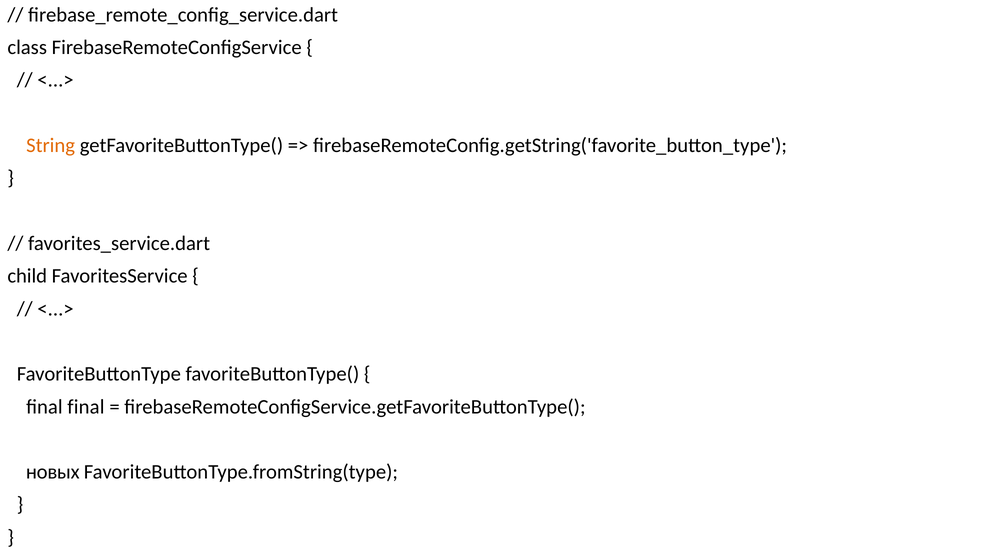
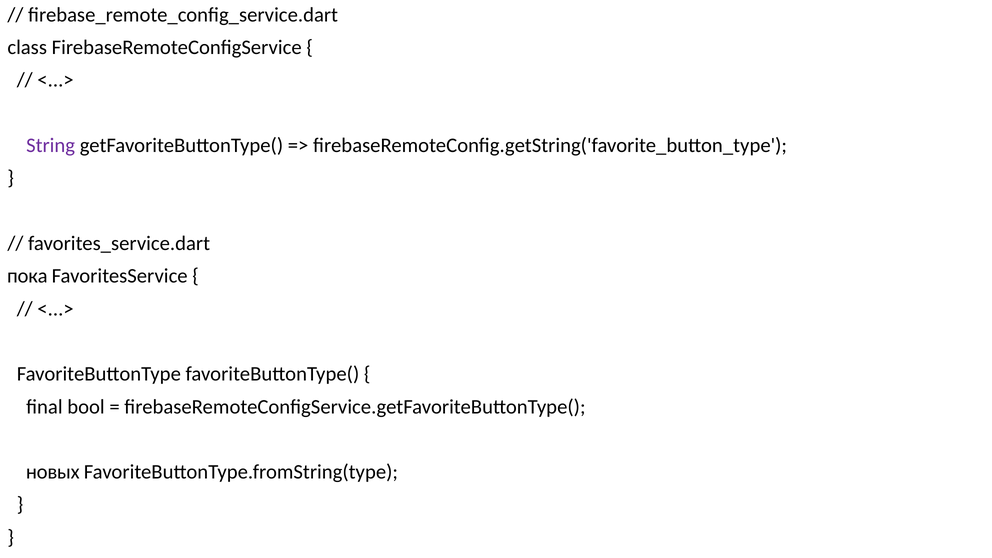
String colour: orange -> purple
child: child -> пока
final final: final -> bool
